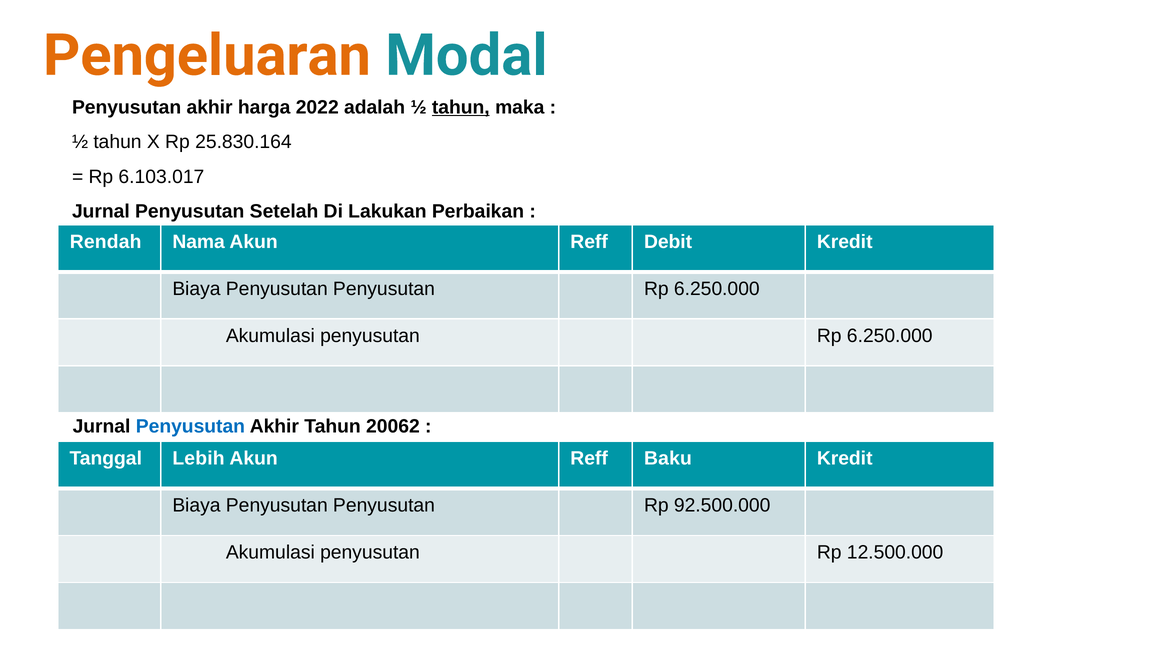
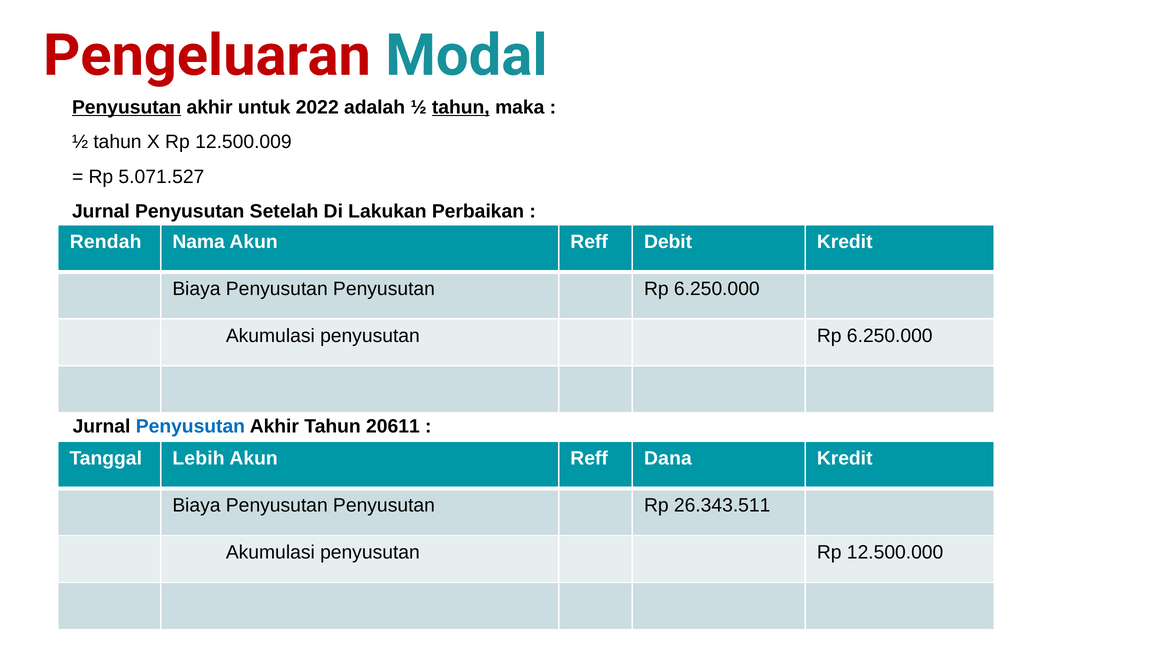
Pengeluaran colour: orange -> red
Penyusutan at (127, 107) underline: none -> present
harga: harga -> untuk
25.830.164: 25.830.164 -> 12.500.009
6.103.017: 6.103.017 -> 5.071.527
20062: 20062 -> 20611
Baku: Baku -> Dana
92.500.000: 92.500.000 -> 26.343.511
